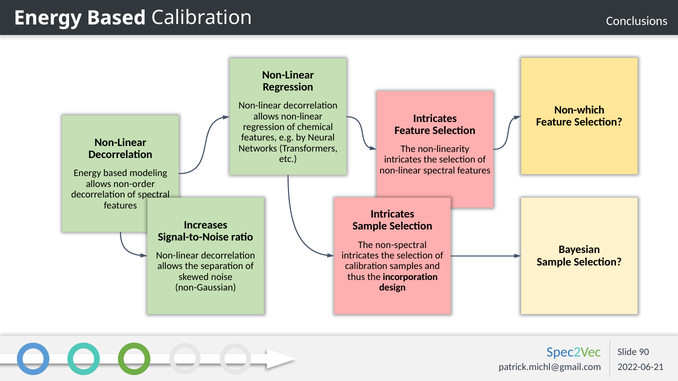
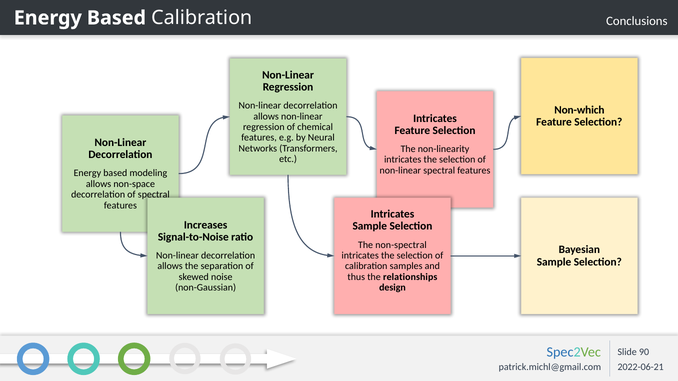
non-order: non-order -> non-space
incorporation: incorporation -> relationships
